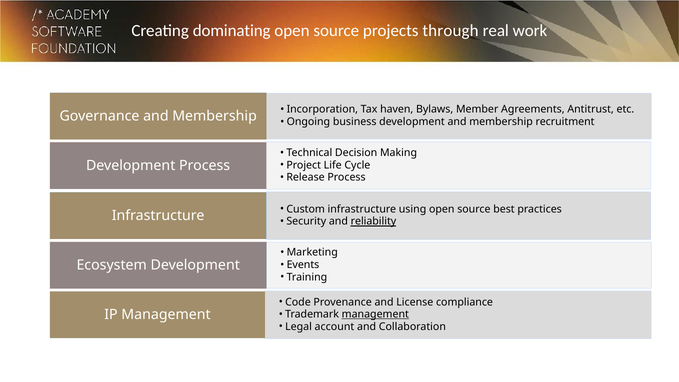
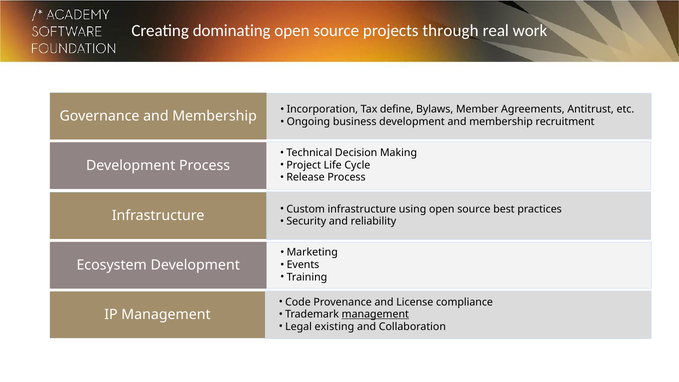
haven: haven -> define
reliability underline: present -> none
account: account -> existing
